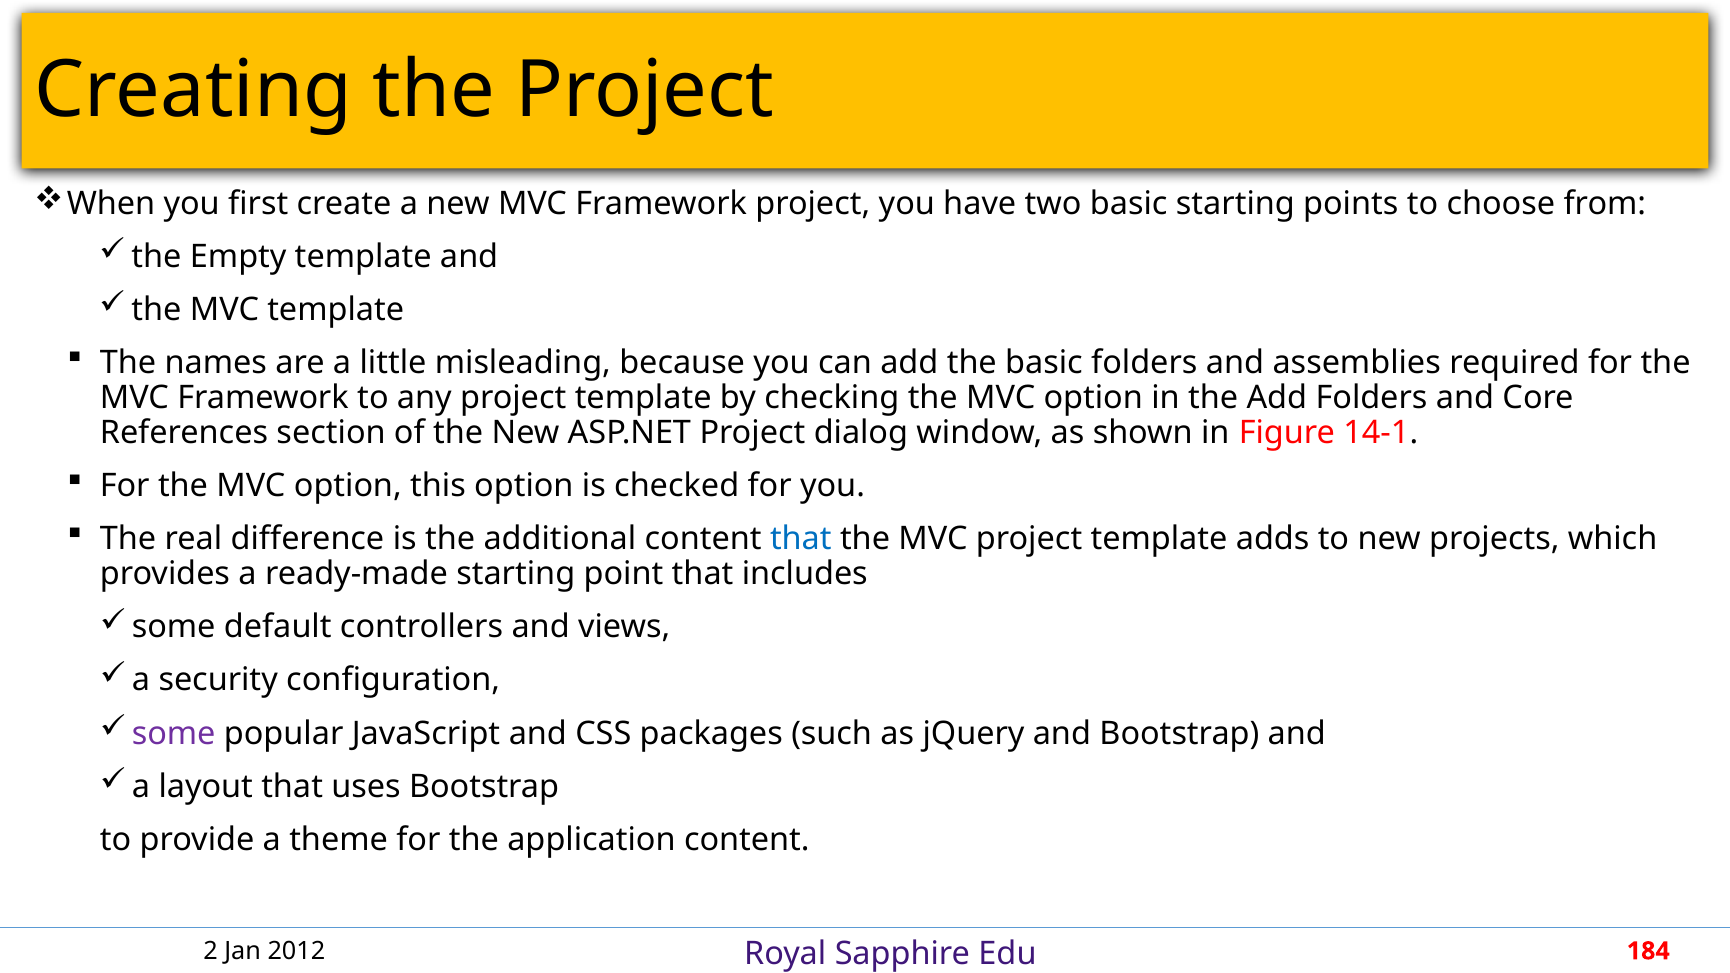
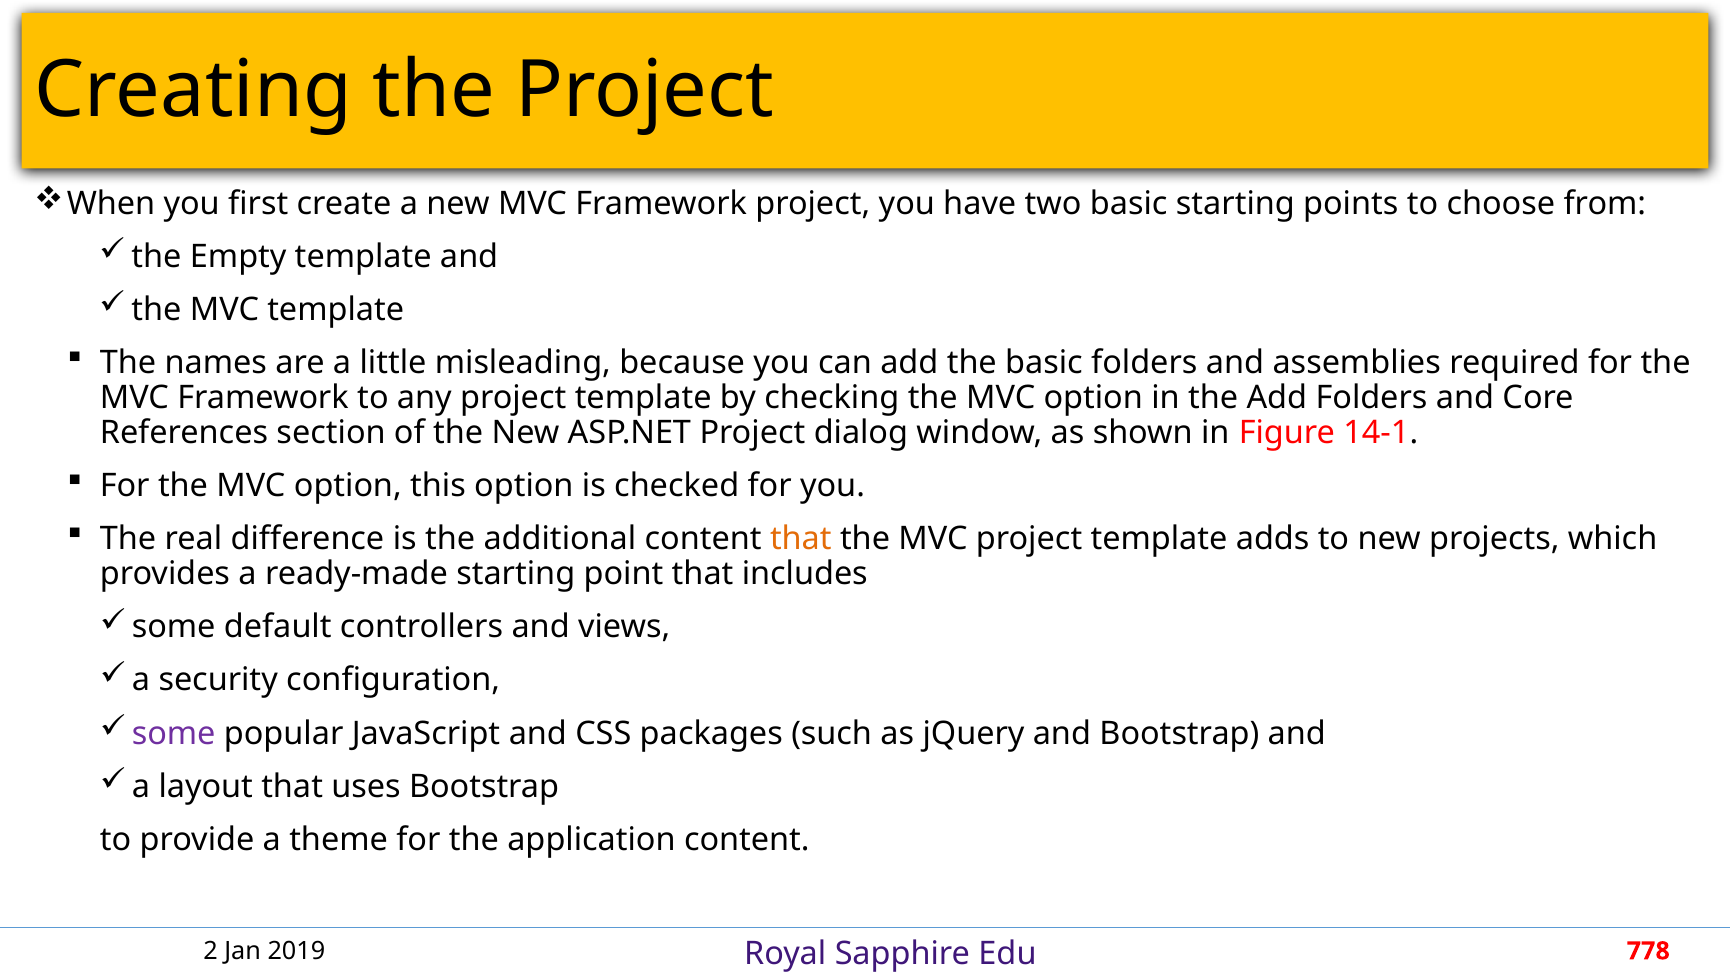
that at (801, 539) colour: blue -> orange
2012: 2012 -> 2019
184: 184 -> 778
